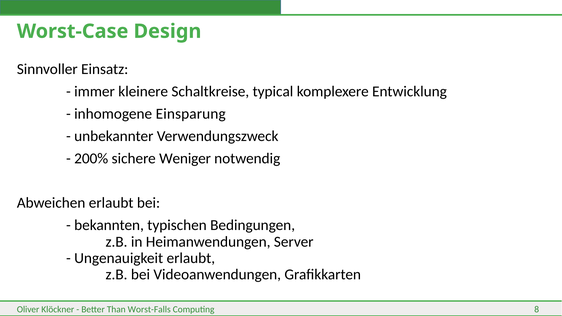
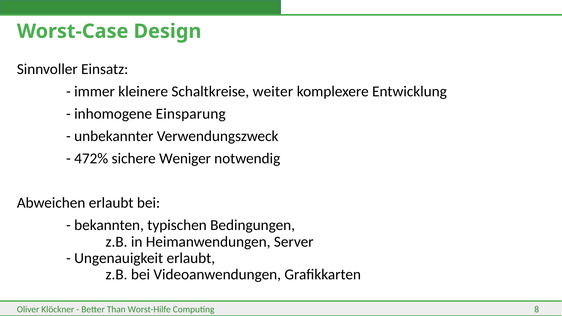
typical: typical -> weiter
200%: 200% -> 472%
Worst-Falls: Worst-Falls -> Worst-Hilfe
